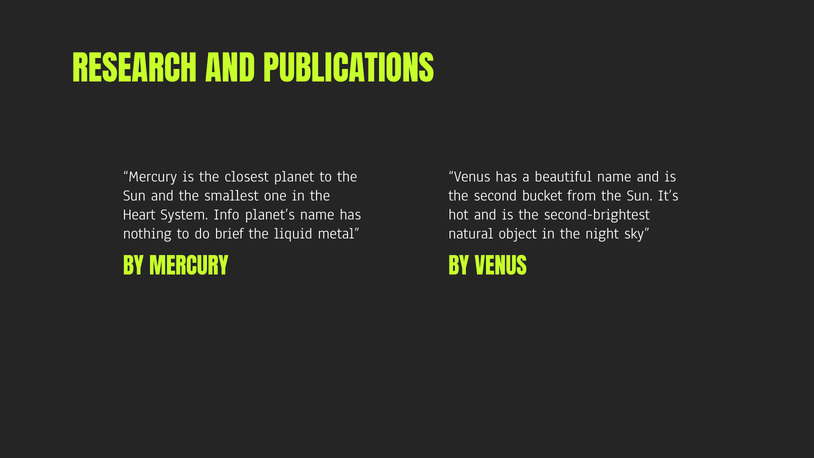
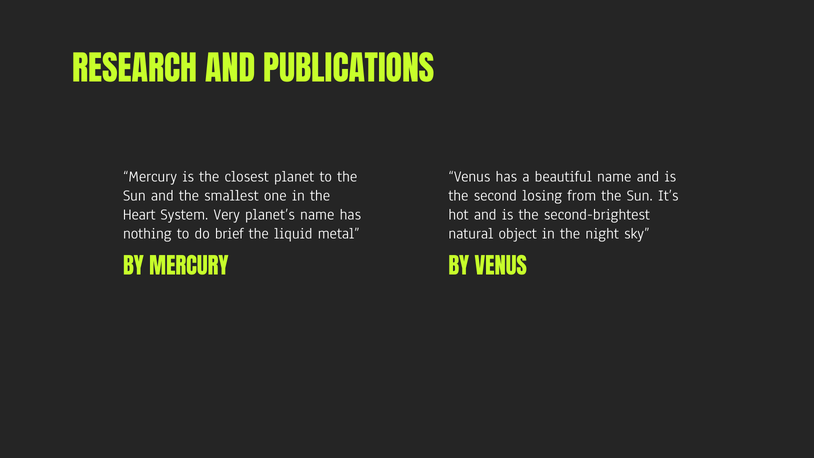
bucket: bucket -> losing
Info: Info -> Very
